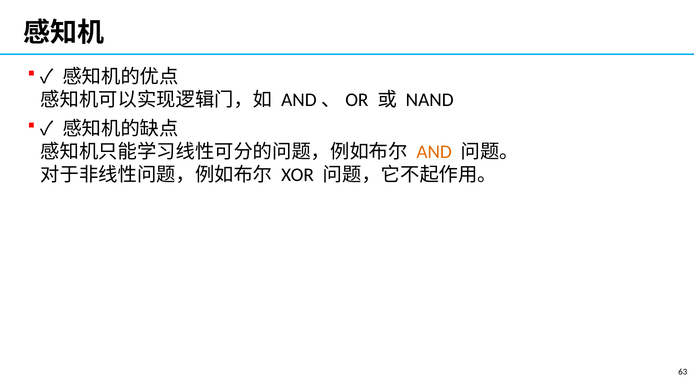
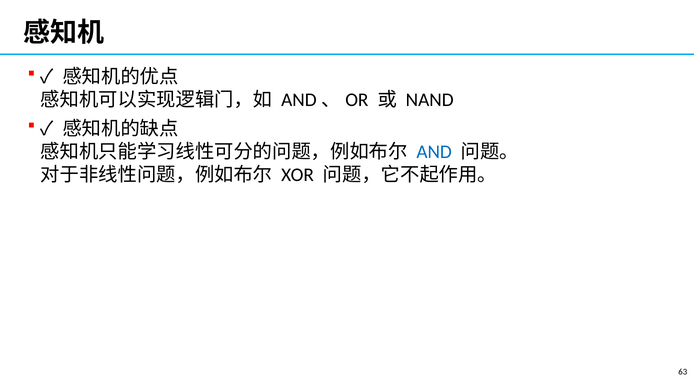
AND colour: orange -> blue
